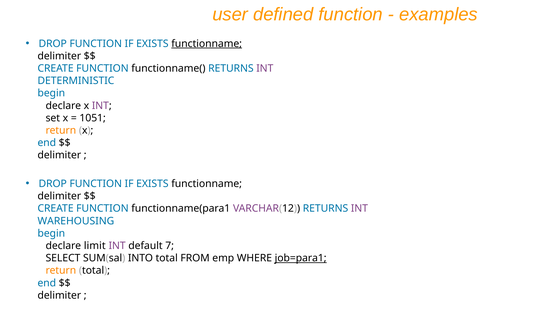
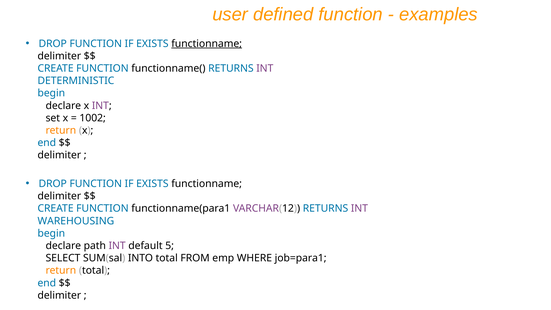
1051: 1051 -> 1002
limit: limit -> path
7: 7 -> 5
job=para1 underline: present -> none
